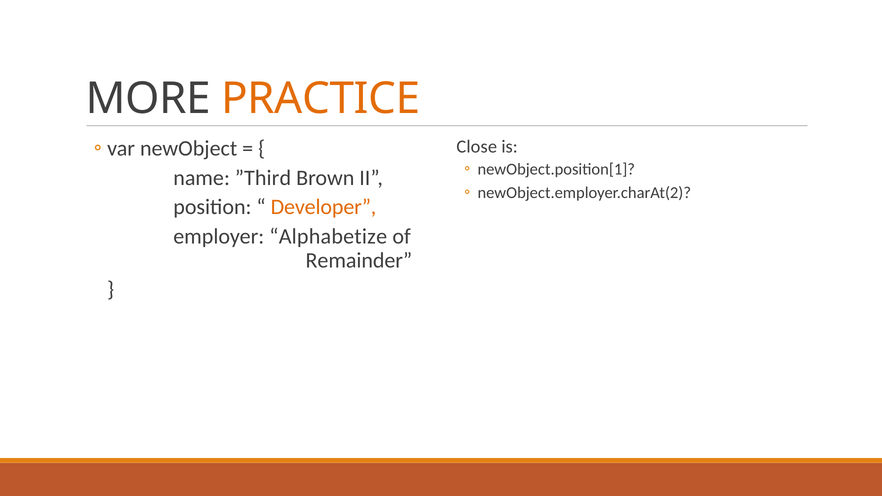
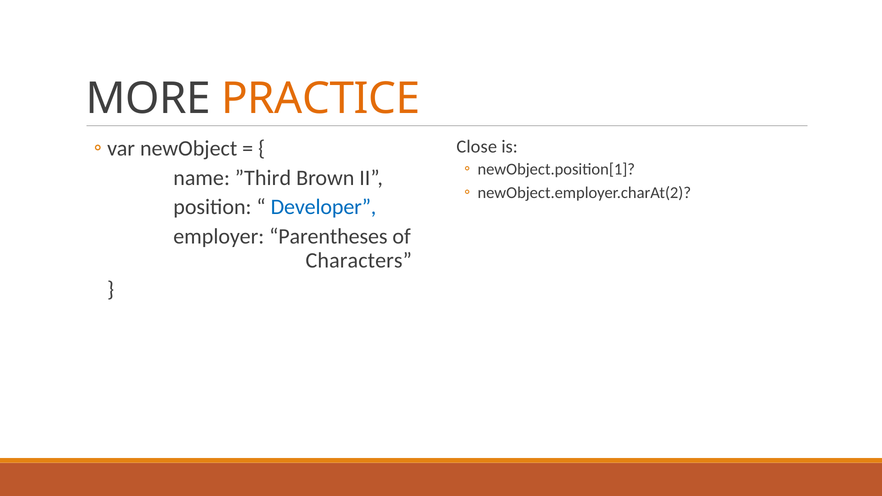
Developer colour: orange -> blue
Alphabetize: Alphabetize -> Parentheses
Remainder: Remainder -> Characters
